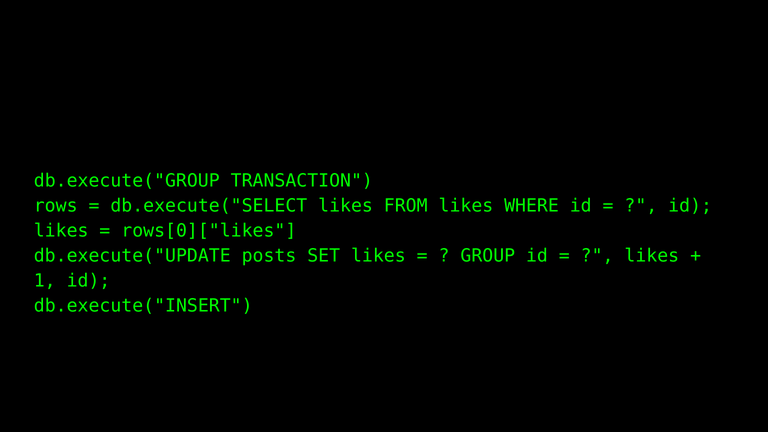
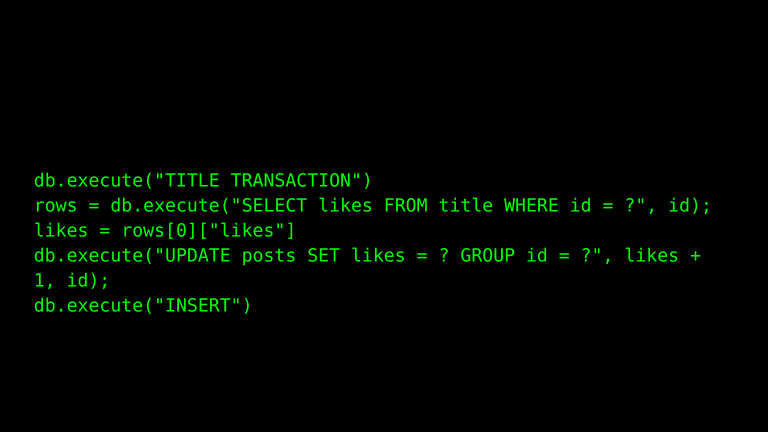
db.execute("GROUP: db.execute("GROUP -> db.execute("TITLE
FROM likes: likes -> title
